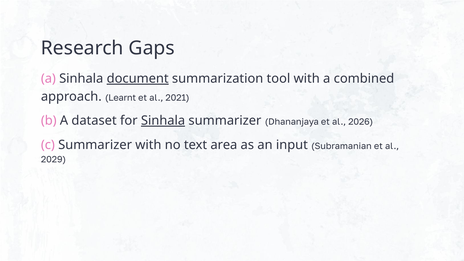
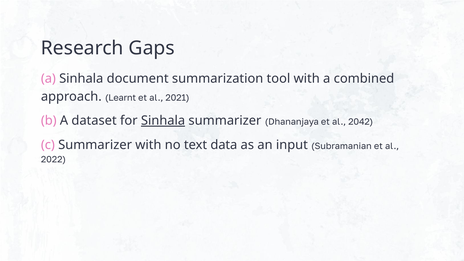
document underline: present -> none
2026: 2026 -> 2042
area: area -> data
2029: 2029 -> 2022
